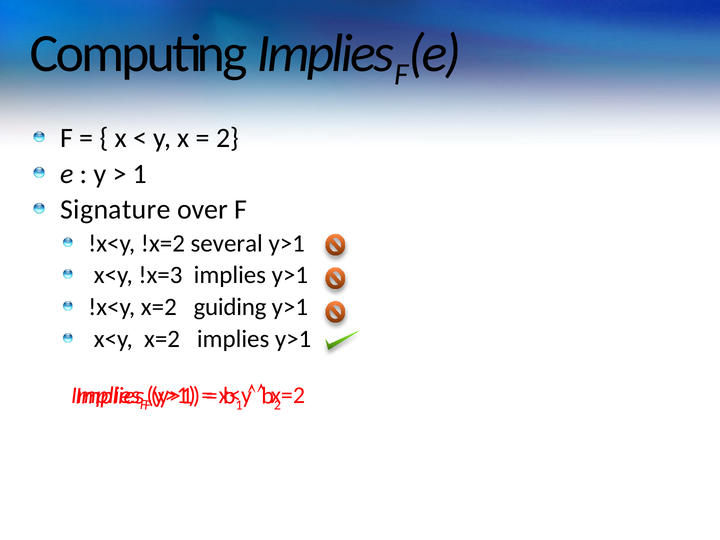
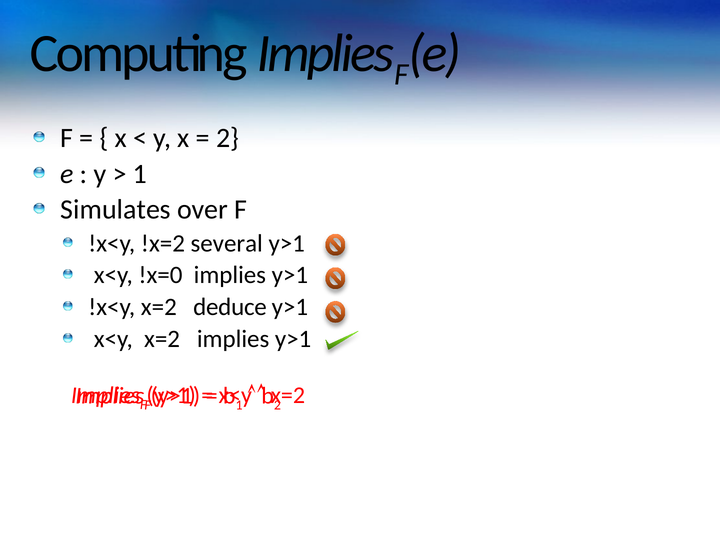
Signature: Signature -> Simulates
!x=3: !x=3 -> !x=0
guiding: guiding -> deduce
